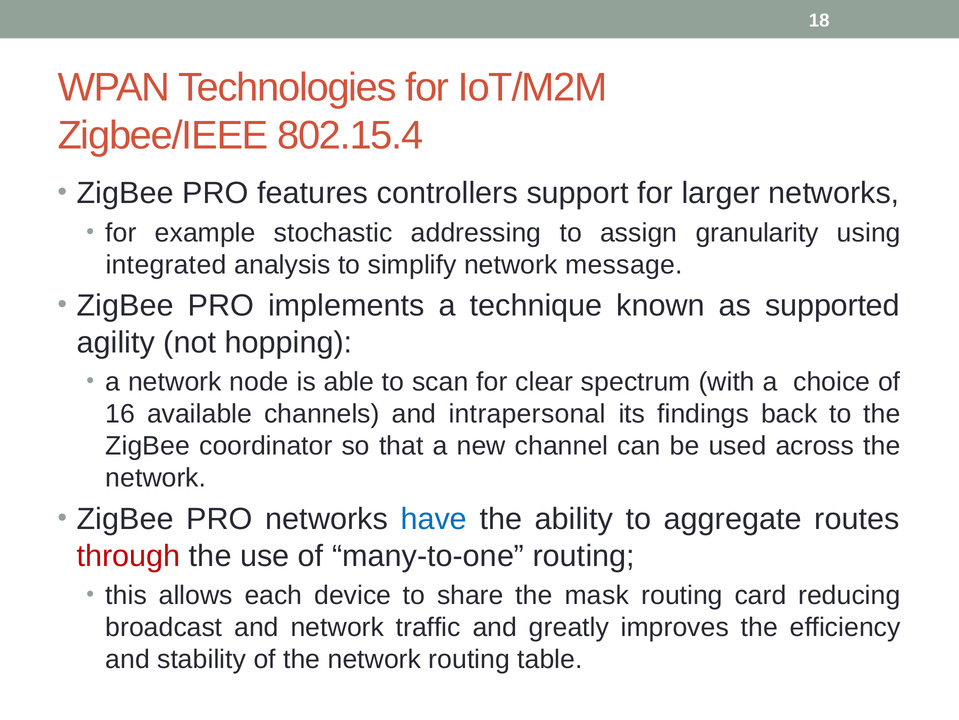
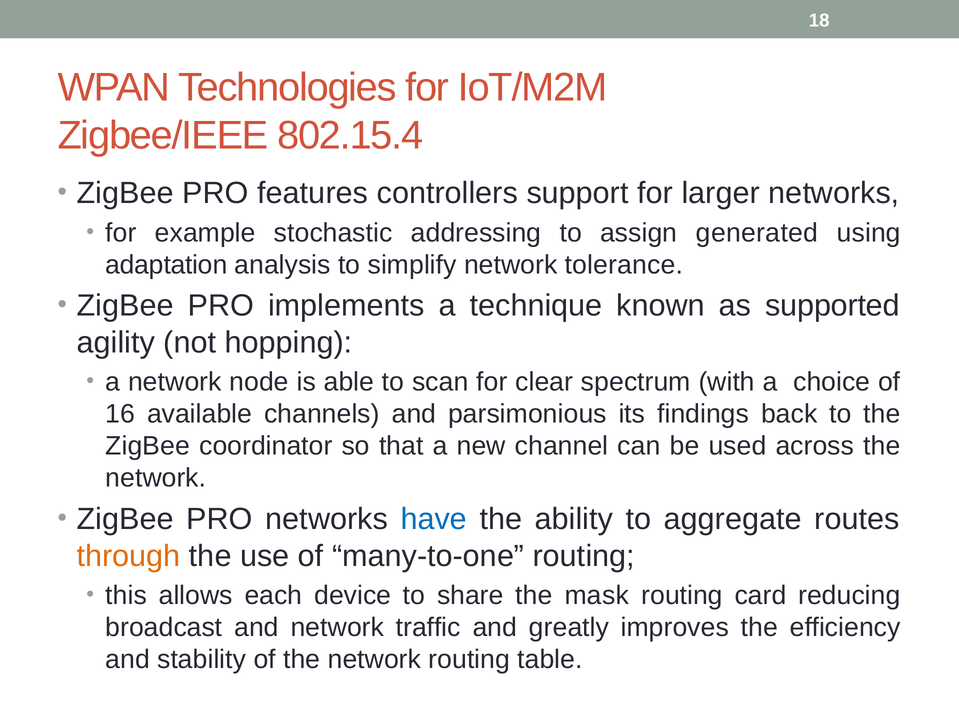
granularity: granularity -> generated
integrated: integrated -> adaptation
message: message -> tolerance
intrapersonal: intrapersonal -> parsimonious
through colour: red -> orange
